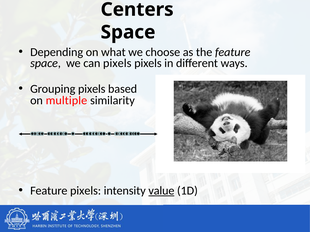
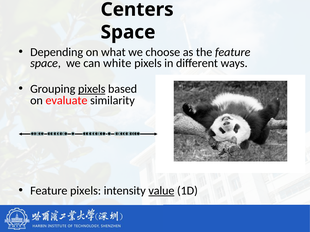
can pixels: pixels -> white
pixels at (92, 89) underline: none -> present
multiple: multiple -> evaluate
